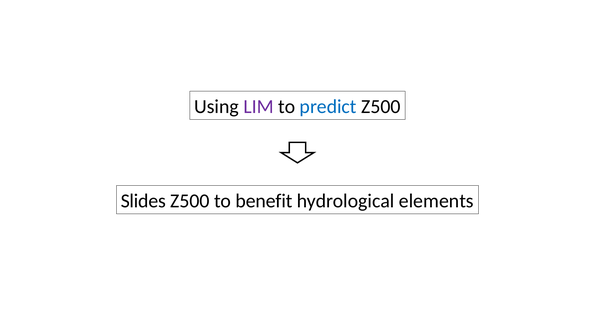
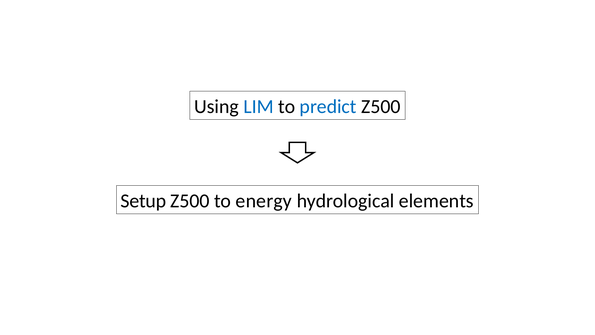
LIM colour: purple -> blue
Slides: Slides -> Setup
benefit: benefit -> energy
